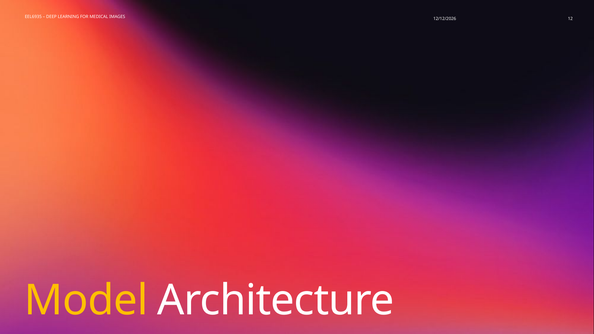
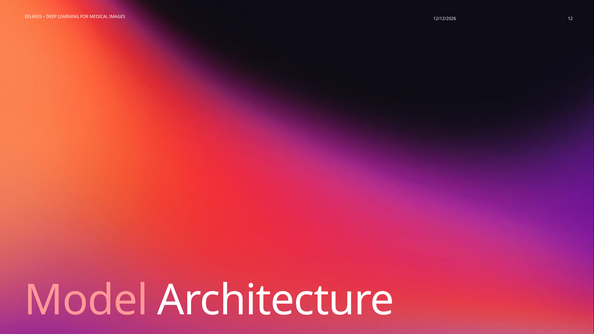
Model colour: yellow -> pink
